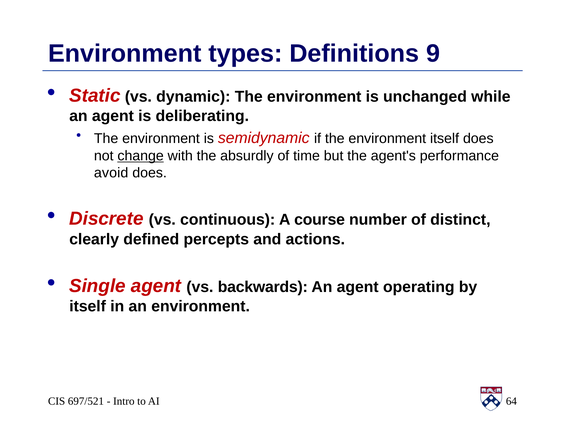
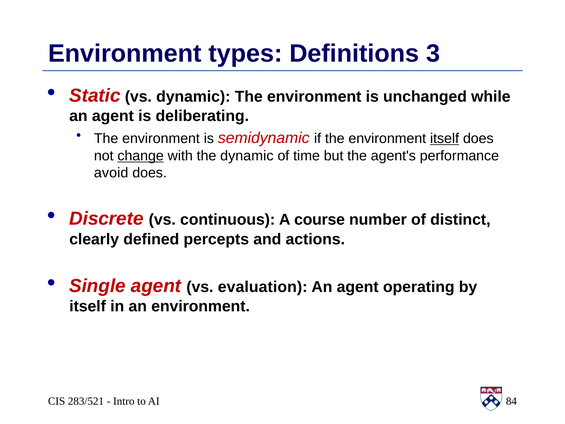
9: 9 -> 3
itself at (445, 139) underline: none -> present
the absurdly: absurdly -> dynamic
backwards: backwards -> evaluation
697/521: 697/521 -> 283/521
64: 64 -> 84
